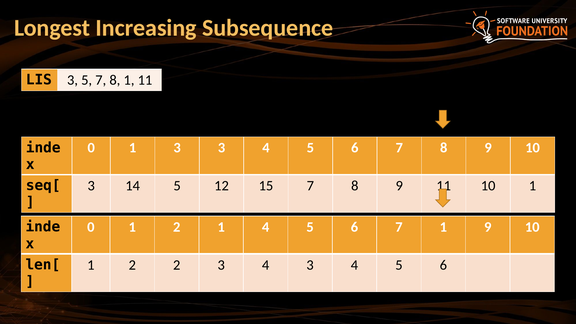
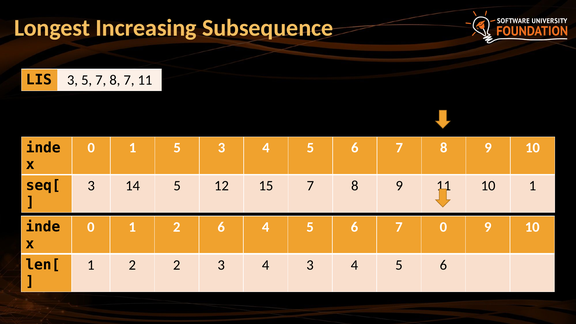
8 1: 1 -> 7
1 3: 3 -> 5
2 1: 1 -> 6
7 1: 1 -> 0
